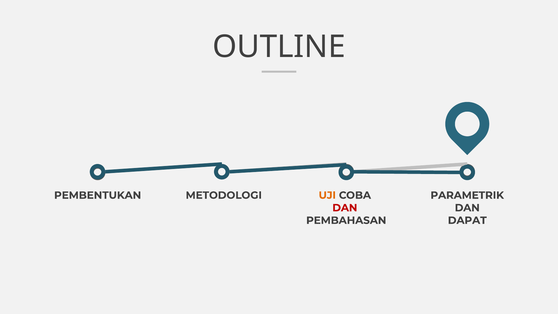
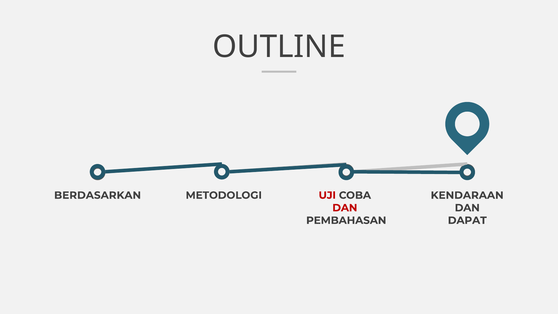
PEMBENTUKAN: PEMBENTUKAN -> BERDASARKAN
UJI colour: orange -> red
PARAMETRIK: PARAMETRIK -> KENDARAAN
